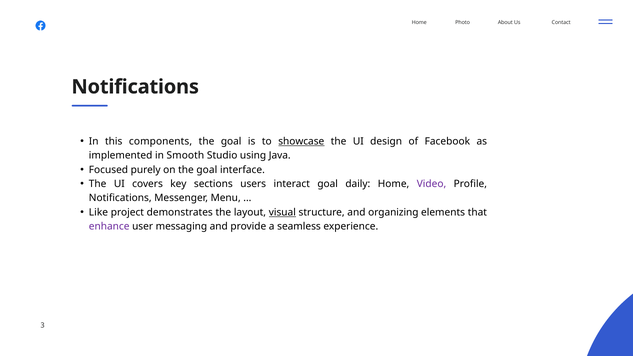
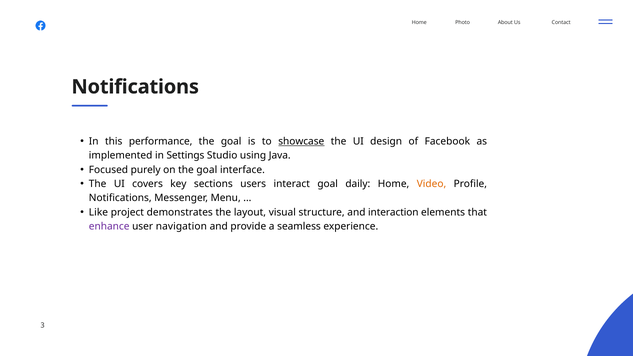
components: components -> performance
Smooth: Smooth -> Settings
Video colour: purple -> orange
visual underline: present -> none
organizing: organizing -> interaction
messaging: messaging -> navigation
